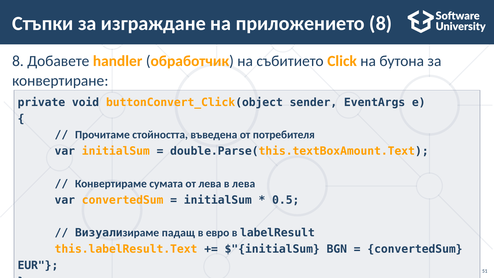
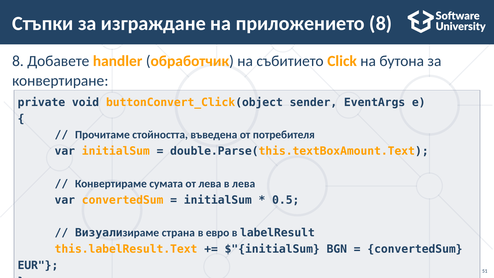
падащ: падащ -> страна
